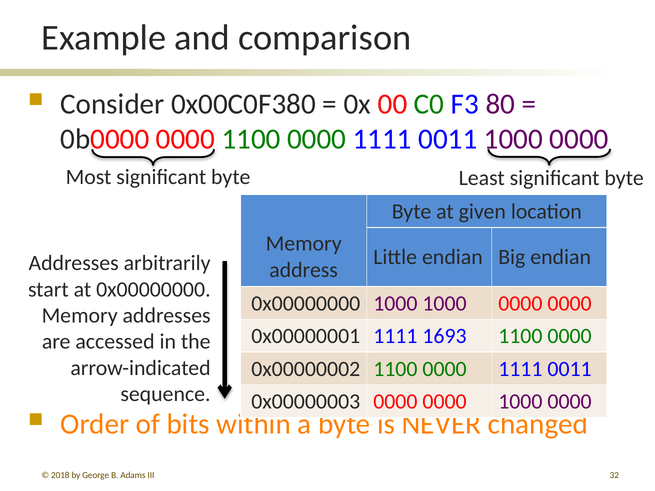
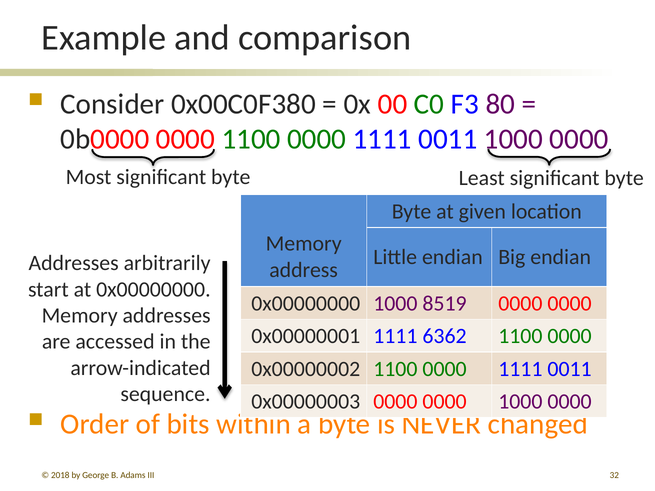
1000 1000: 1000 -> 8519
1693: 1693 -> 6362
